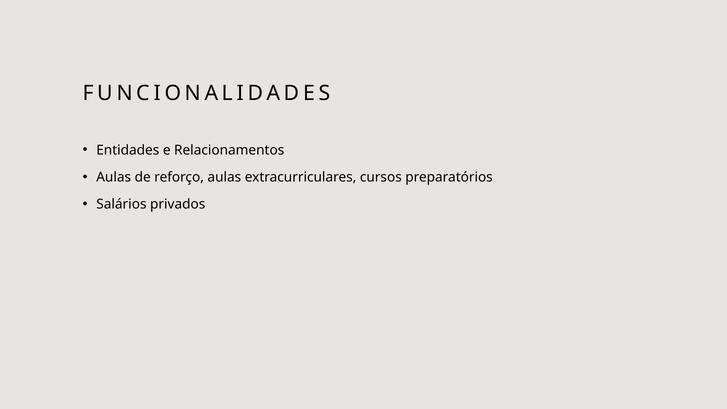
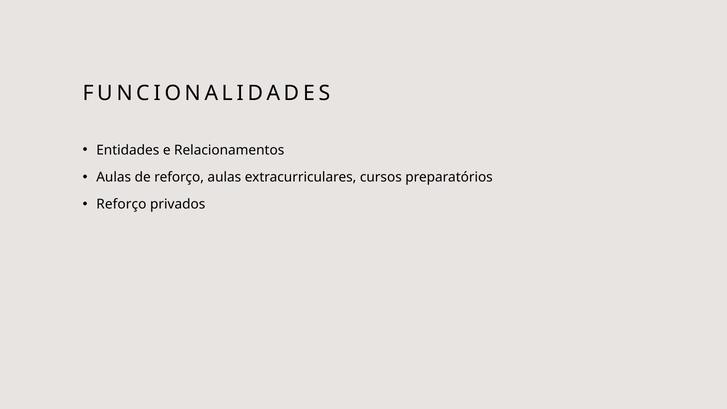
Salários at (121, 204): Salários -> Reforço
